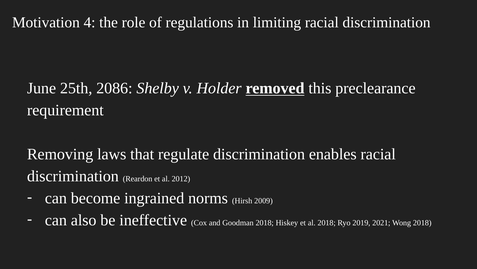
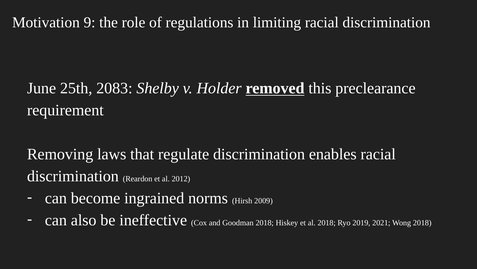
4: 4 -> 9
2086: 2086 -> 2083
